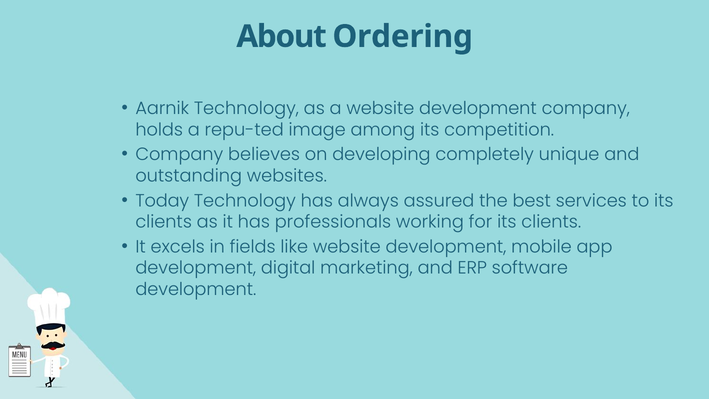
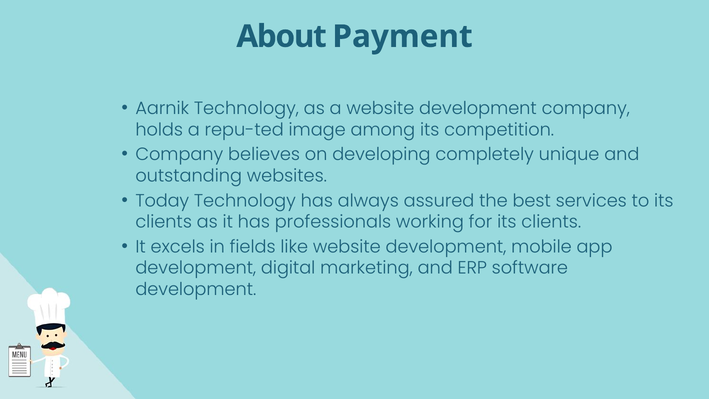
Ordering: Ordering -> Payment
